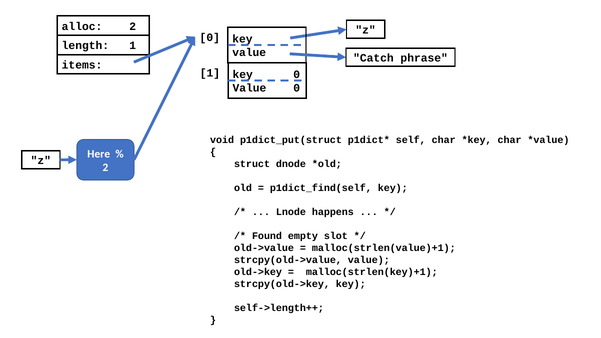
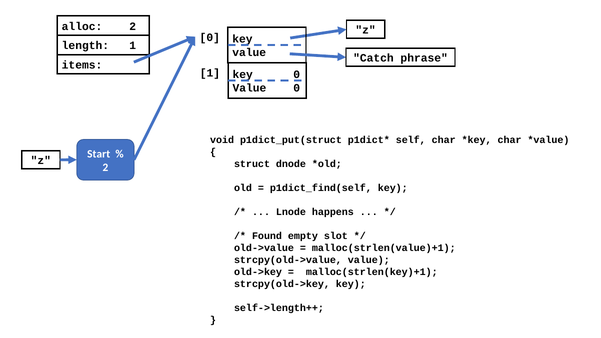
Here: Here -> Start
